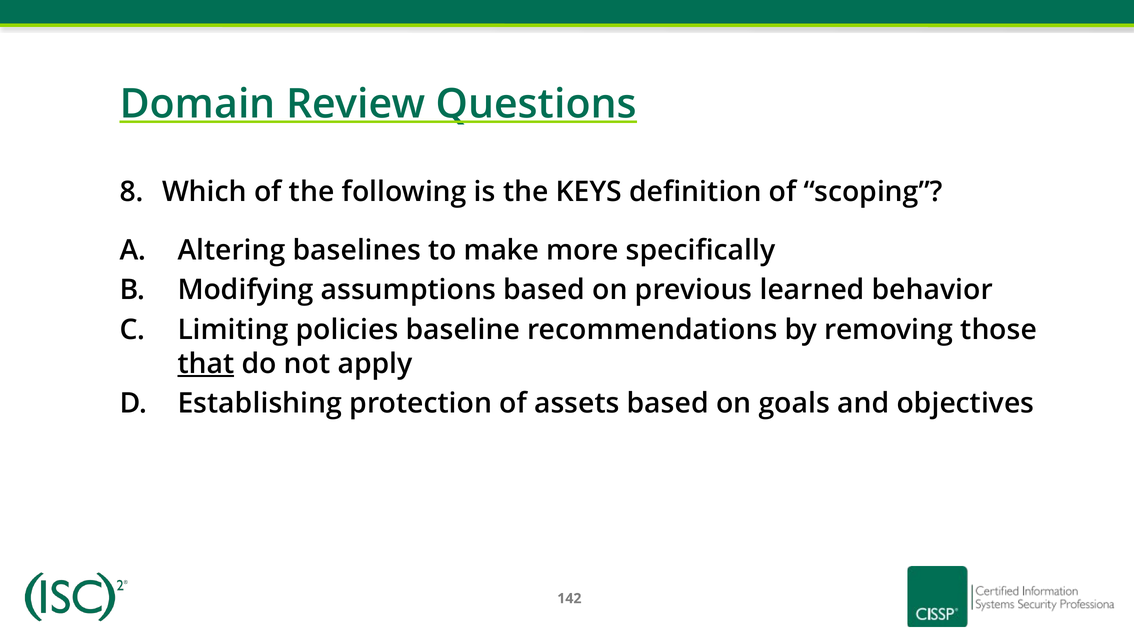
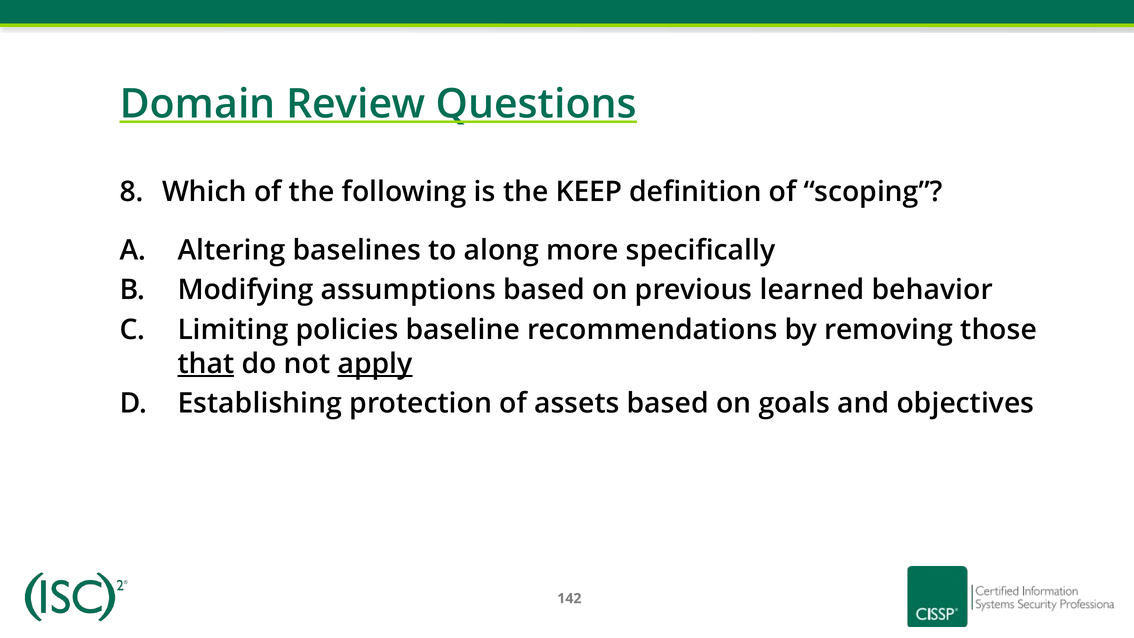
KEYS: KEYS -> KEEP
make: make -> along
apply underline: none -> present
